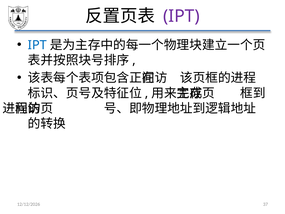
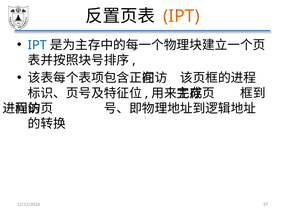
IPT at (181, 16) colour: purple -> orange
